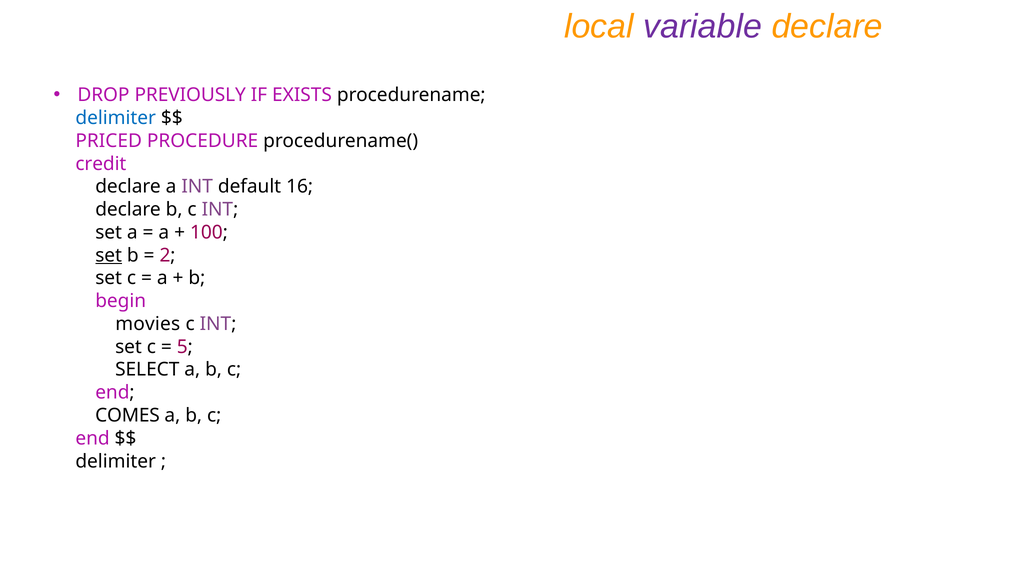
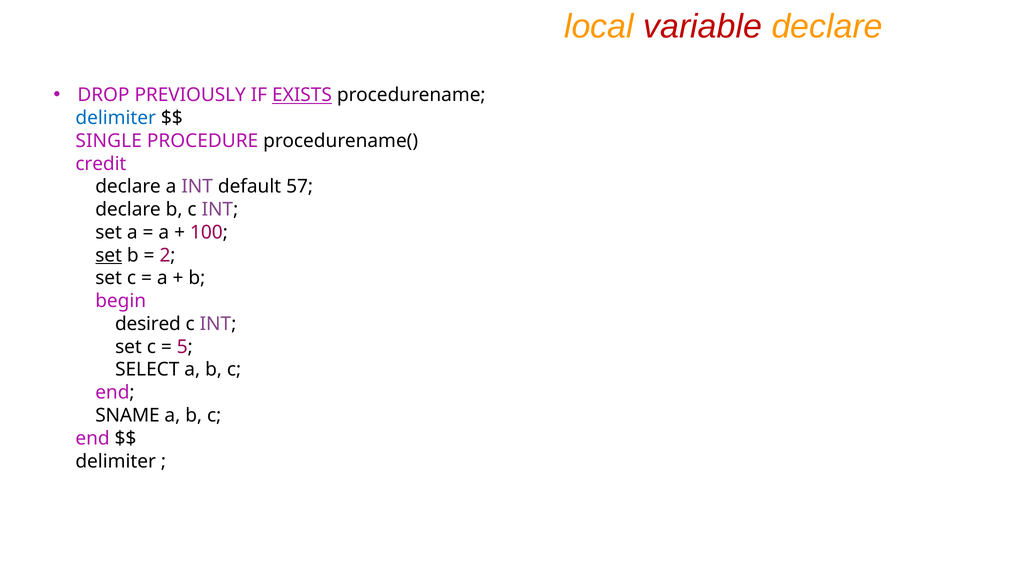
variable colour: purple -> red
EXISTS underline: none -> present
PRICED: PRICED -> SINGLE
16: 16 -> 57
movies: movies -> desired
COMES: COMES -> SNAME
